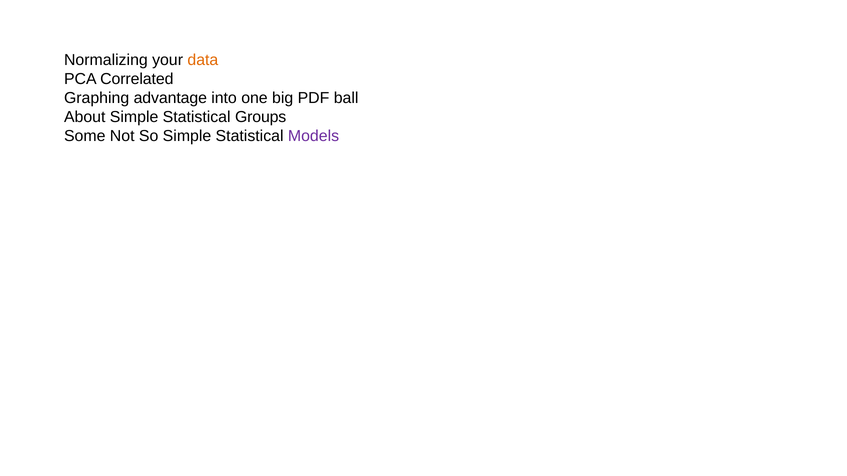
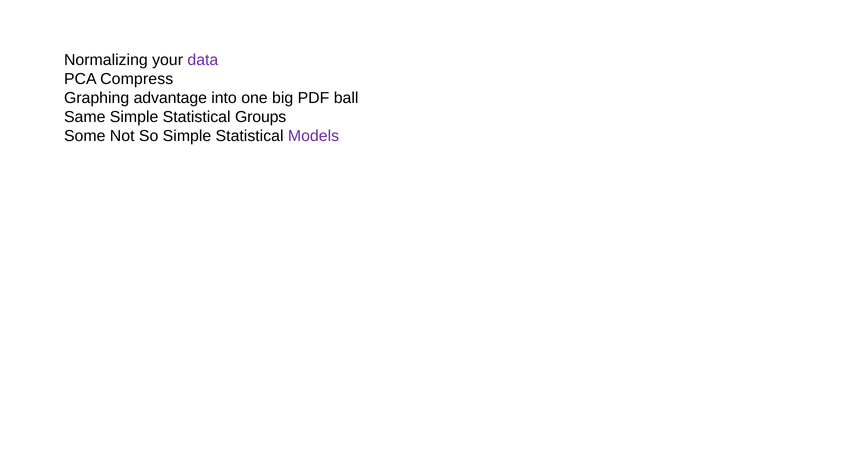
data colour: orange -> purple
Correlated: Correlated -> Compress
About: About -> Same
